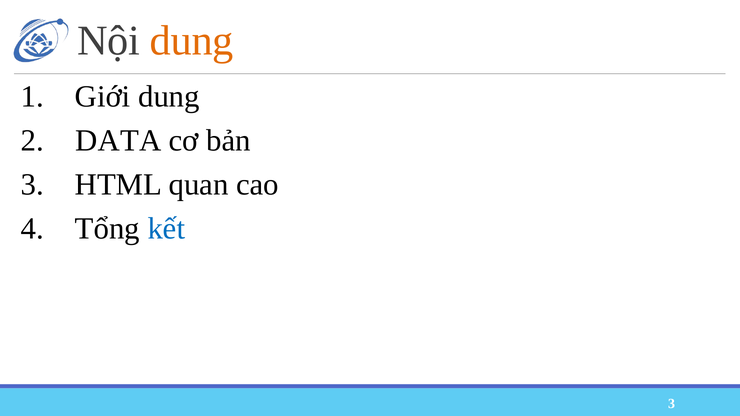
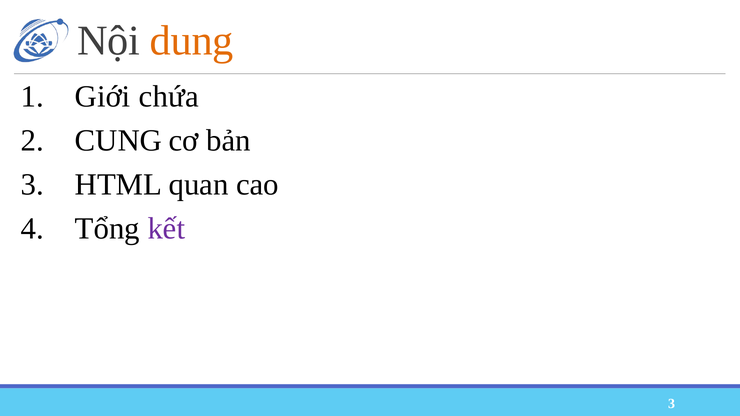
Giới dung: dung -> chứa
DATA: DATA -> CUNG
kết colour: blue -> purple
